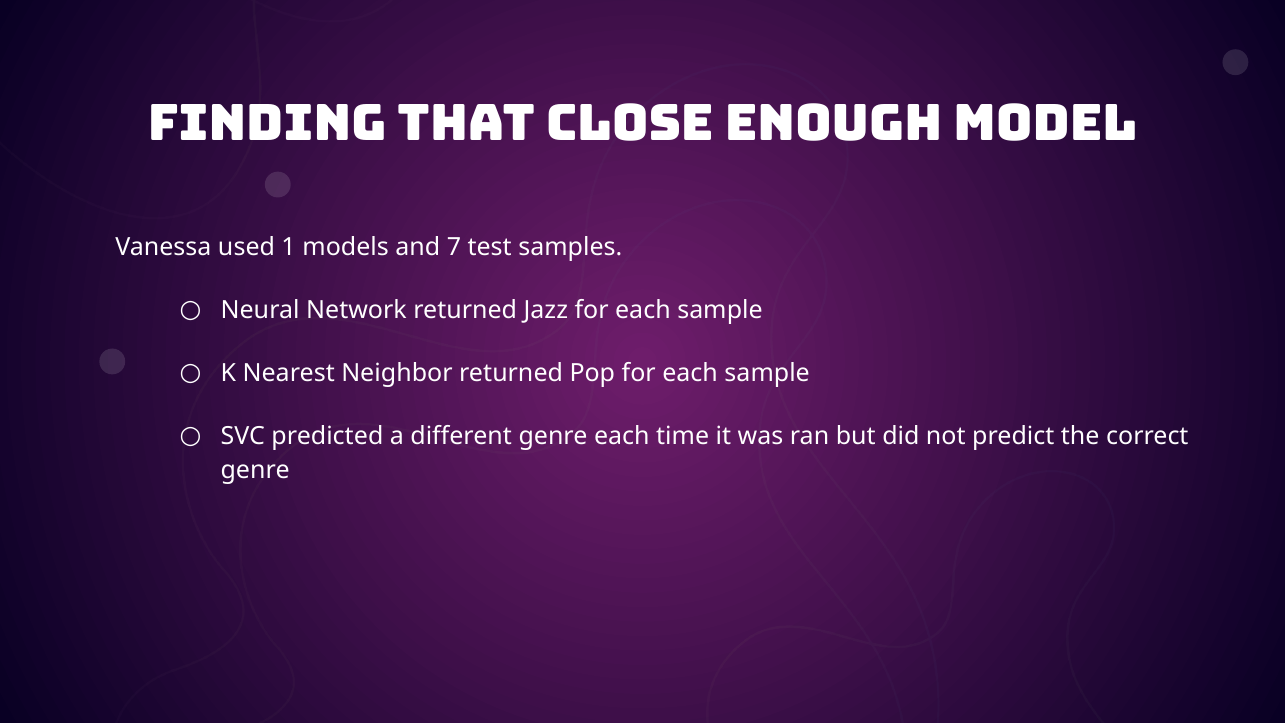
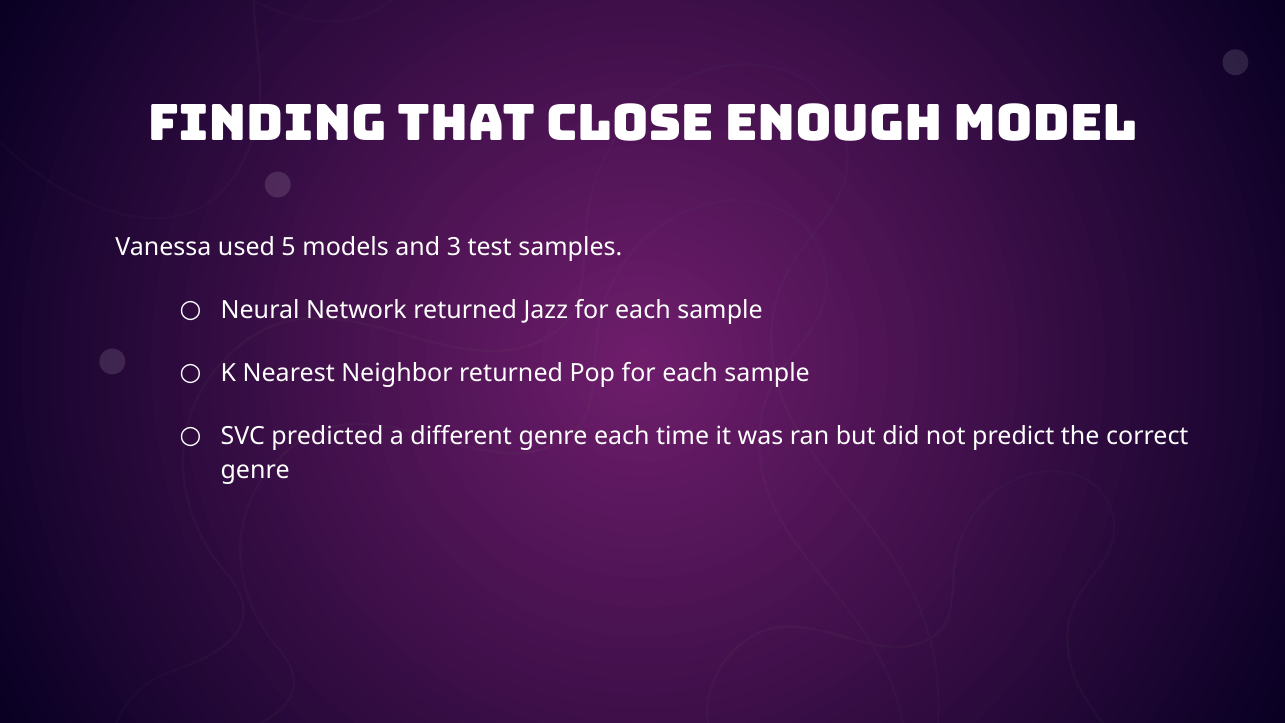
1: 1 -> 5
7: 7 -> 3
